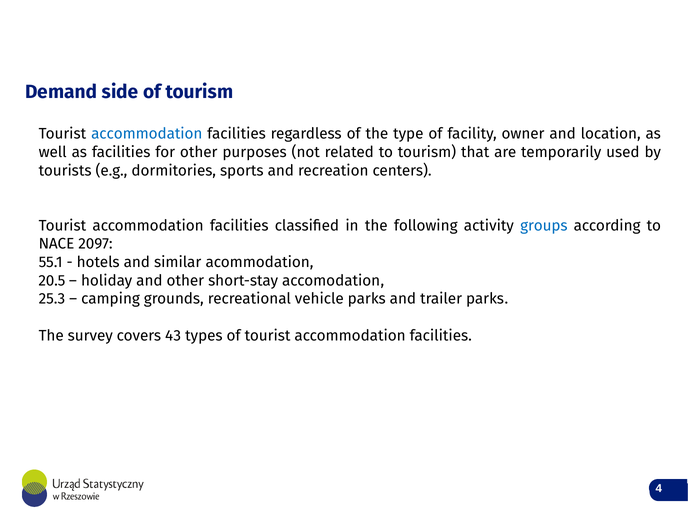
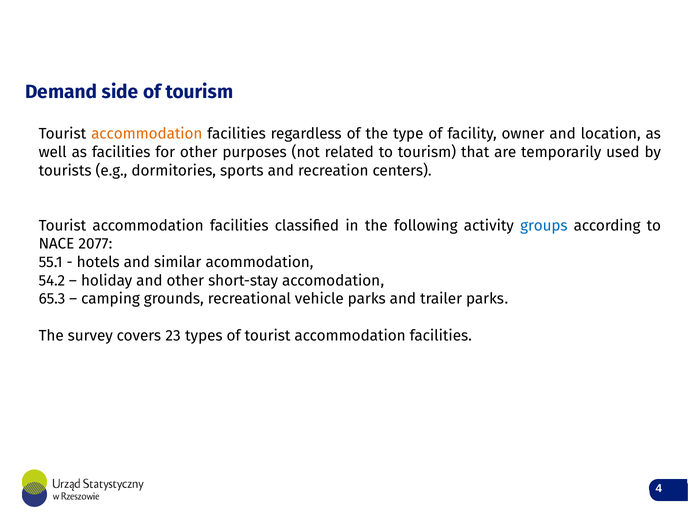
accommodation at (147, 134) colour: blue -> orange
2097: 2097 -> 2077
20.5: 20.5 -> 54.2
25.3: 25.3 -> 65.3
43: 43 -> 23
